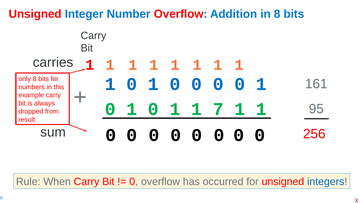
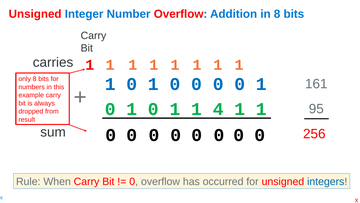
7: 7 -> 4
